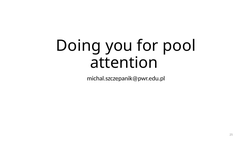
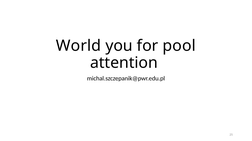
Doing: Doing -> World
